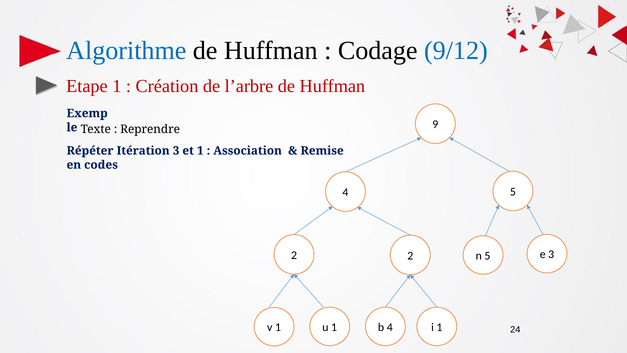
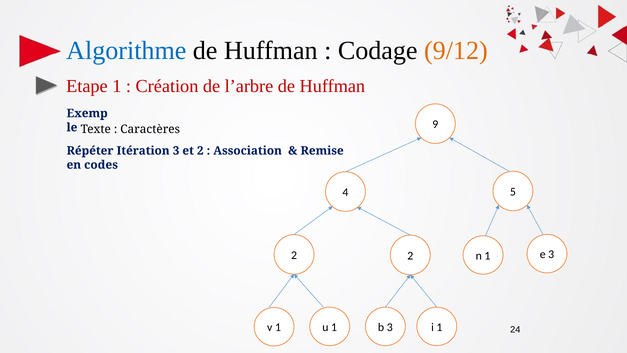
9/12 colour: blue -> orange
Reprendre: Reprendre -> Caractères
et 1: 1 -> 2
n 5: 5 -> 1
b 4: 4 -> 3
